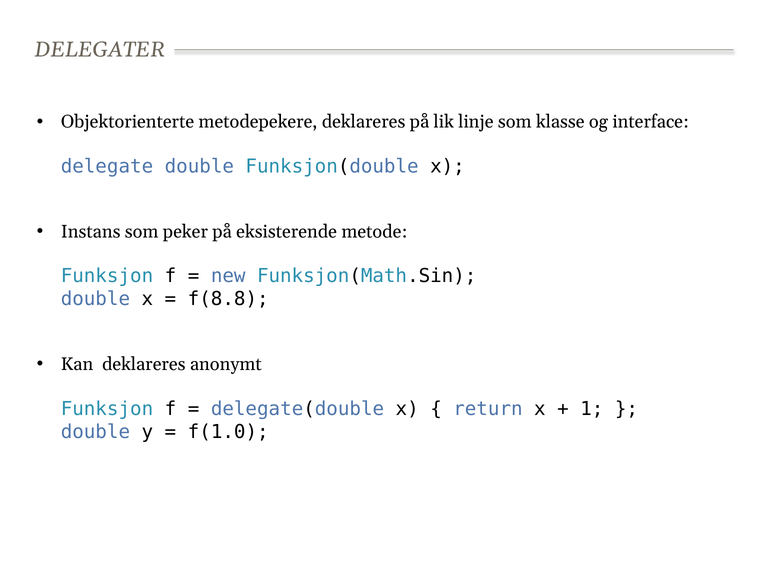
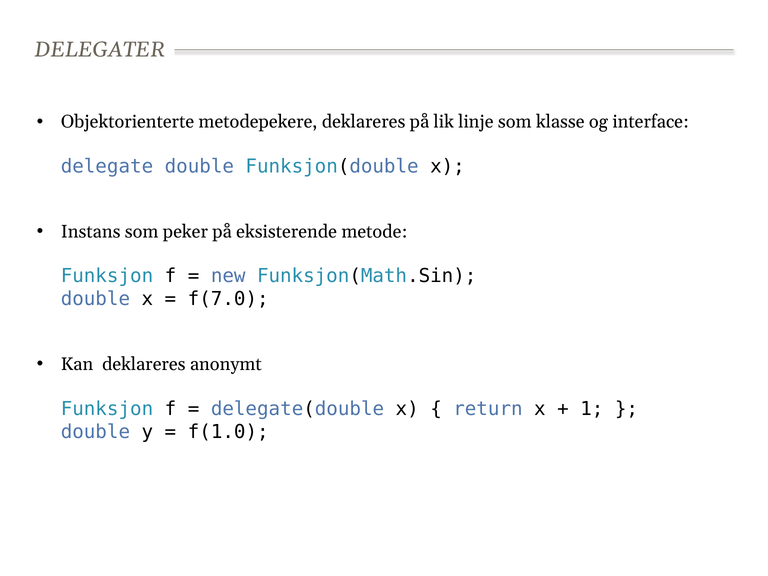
f(8.8: f(8.8 -> f(7.0
